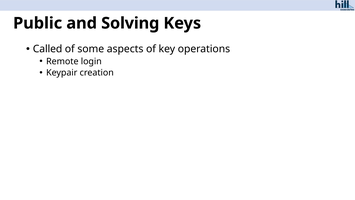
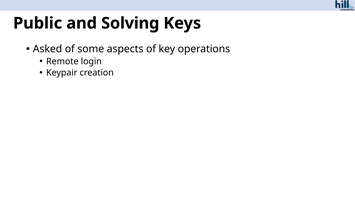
Called: Called -> Asked
